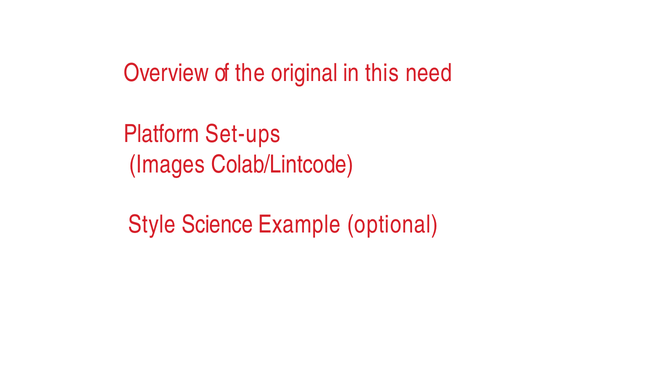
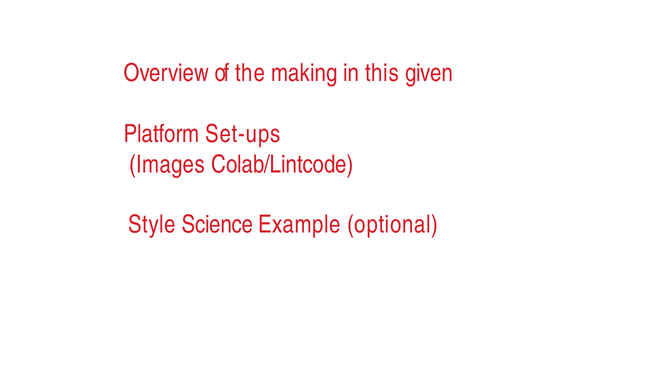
original: original -> making
need: need -> given
